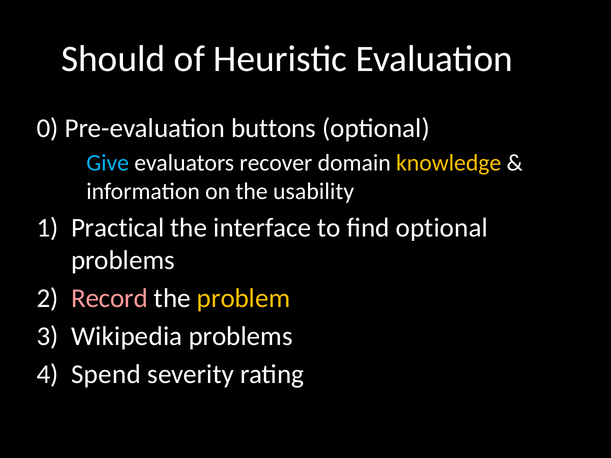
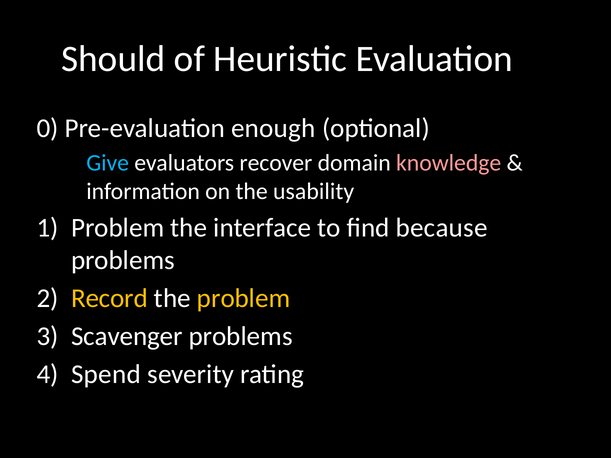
buttons: buttons -> enough
knowledge colour: yellow -> pink
Practical at (118, 228): Practical -> Problem
find optional: optional -> because
Record colour: pink -> yellow
Wikipedia: Wikipedia -> Scavenger
